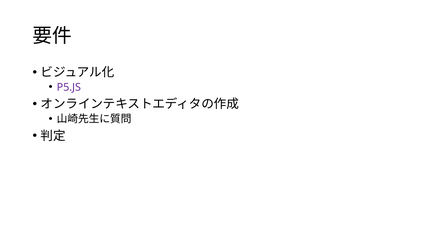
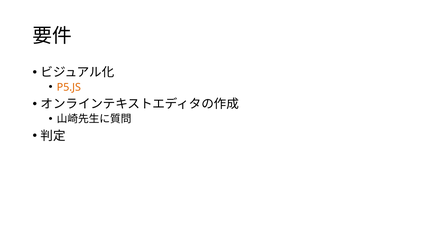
P5.JS colour: purple -> orange
